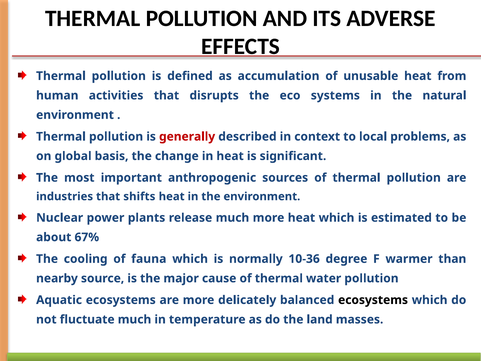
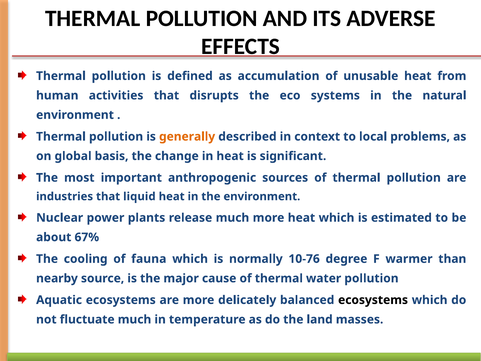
generally colour: red -> orange
shifts: shifts -> liquid
10-36: 10-36 -> 10-76
